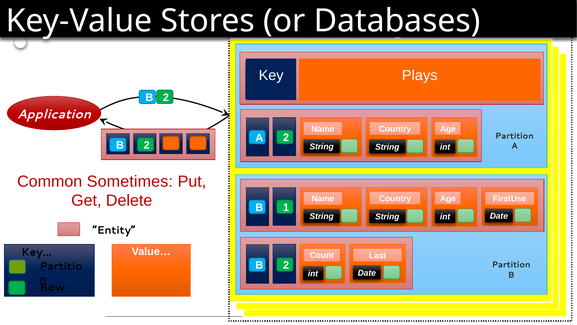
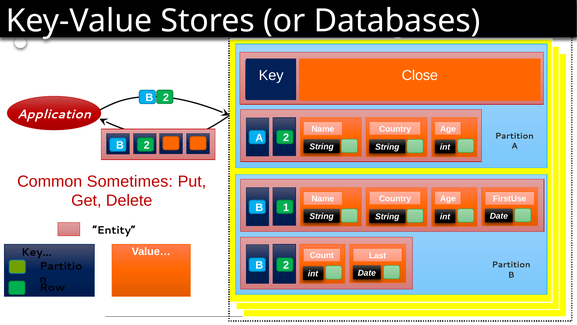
Plays: Plays -> Close
